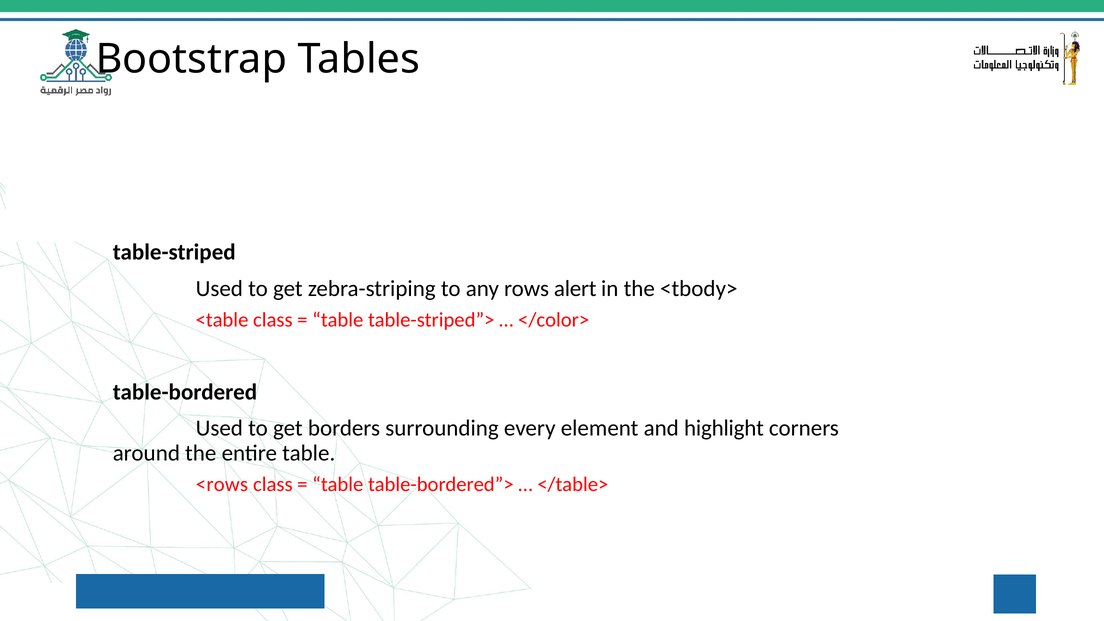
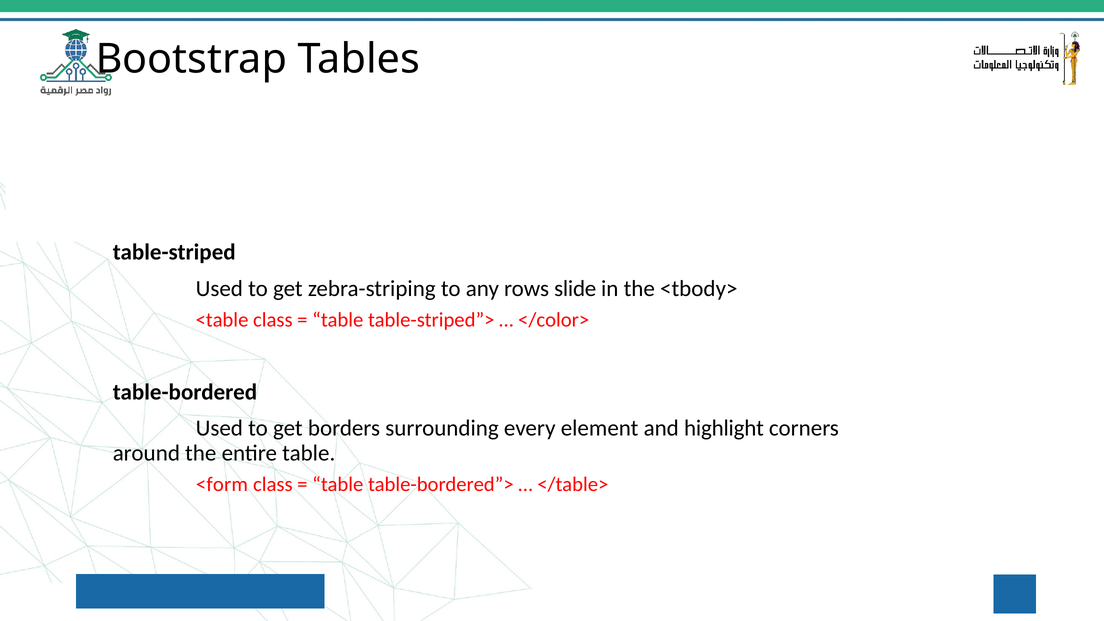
alert: alert -> slide
<rows: <rows -> <form
